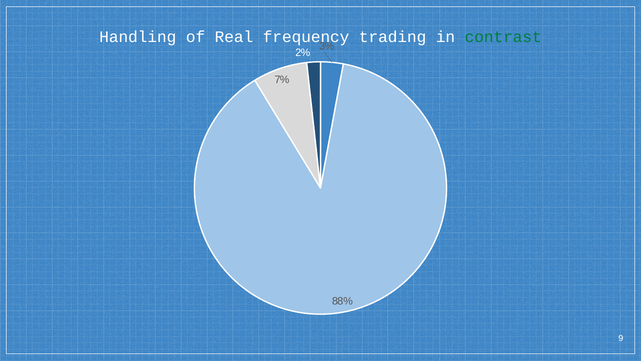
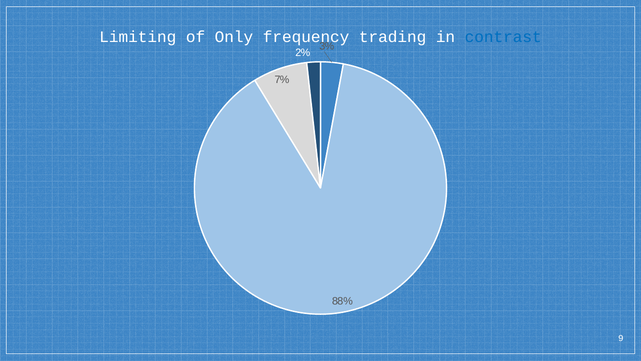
Handling: Handling -> Limiting
Real: Real -> Only
contrast colour: green -> blue
